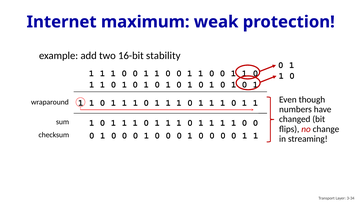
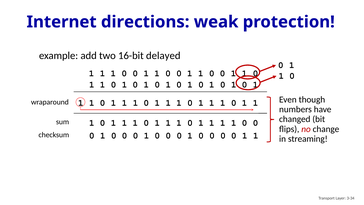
maximum: maximum -> directions
stability: stability -> delayed
